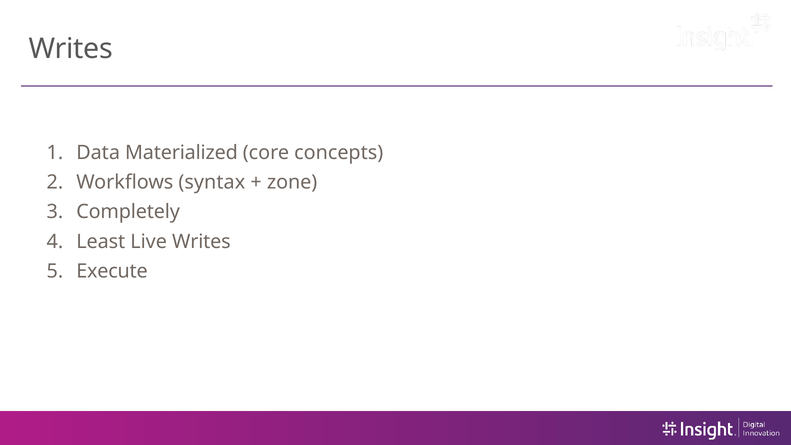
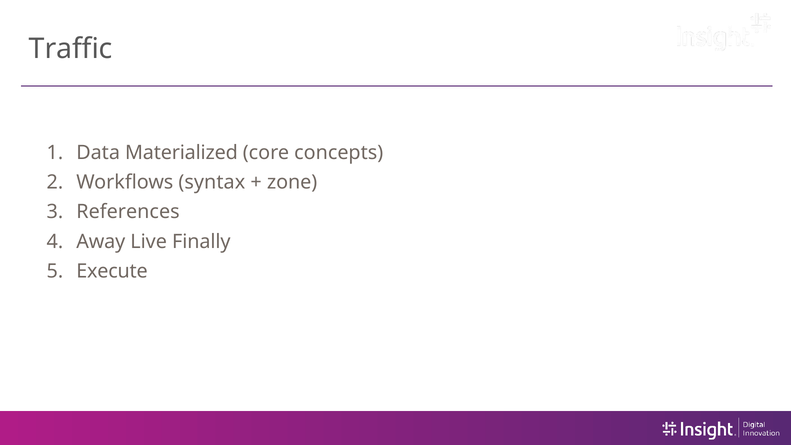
Writes at (71, 49): Writes -> Traffic
Completely: Completely -> References
Least: Least -> Away
Live Writes: Writes -> Finally
